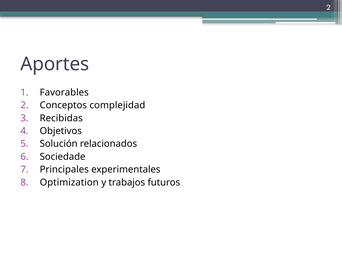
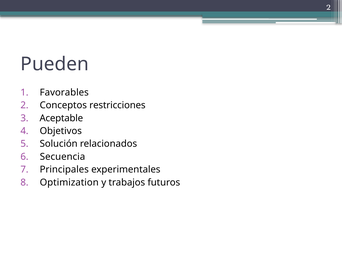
Aportes: Aportes -> Pueden
complejidad: complejidad -> restricciones
Recibidas: Recibidas -> Aceptable
Sociedade: Sociedade -> Secuencia
